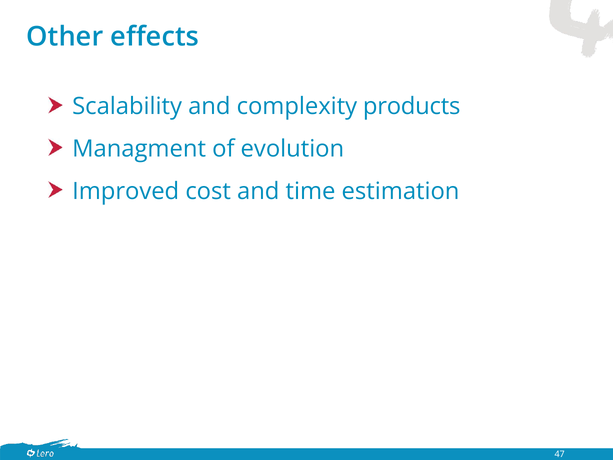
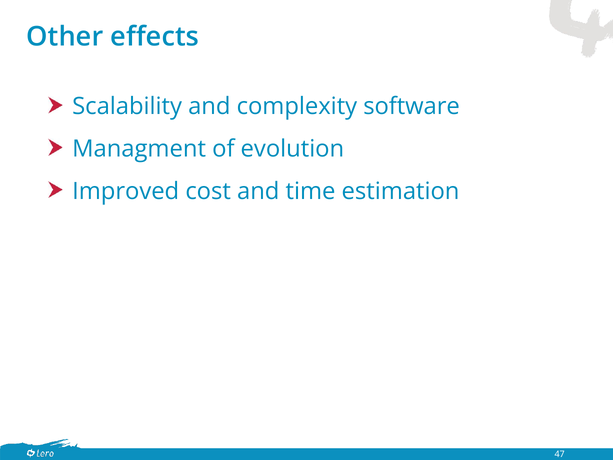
products: products -> software
